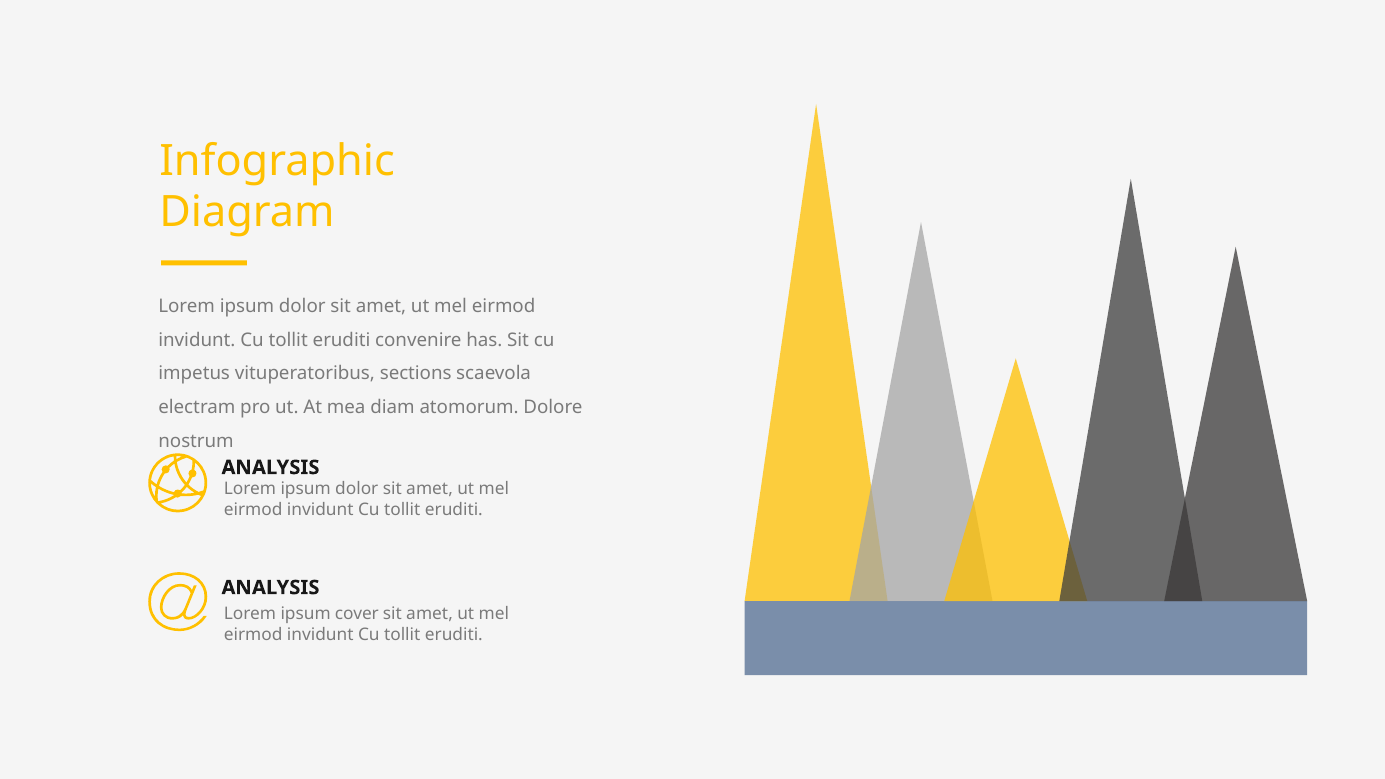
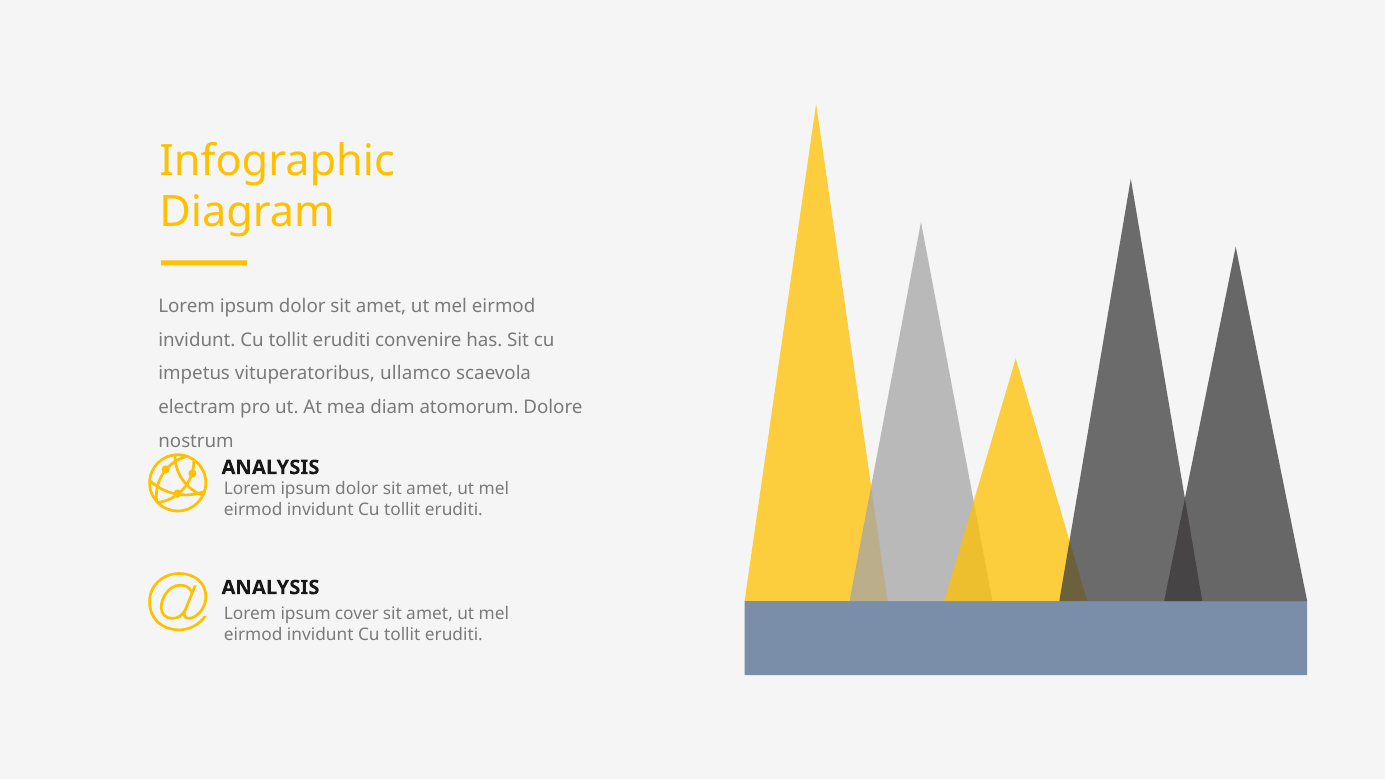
sections: sections -> ullamco
